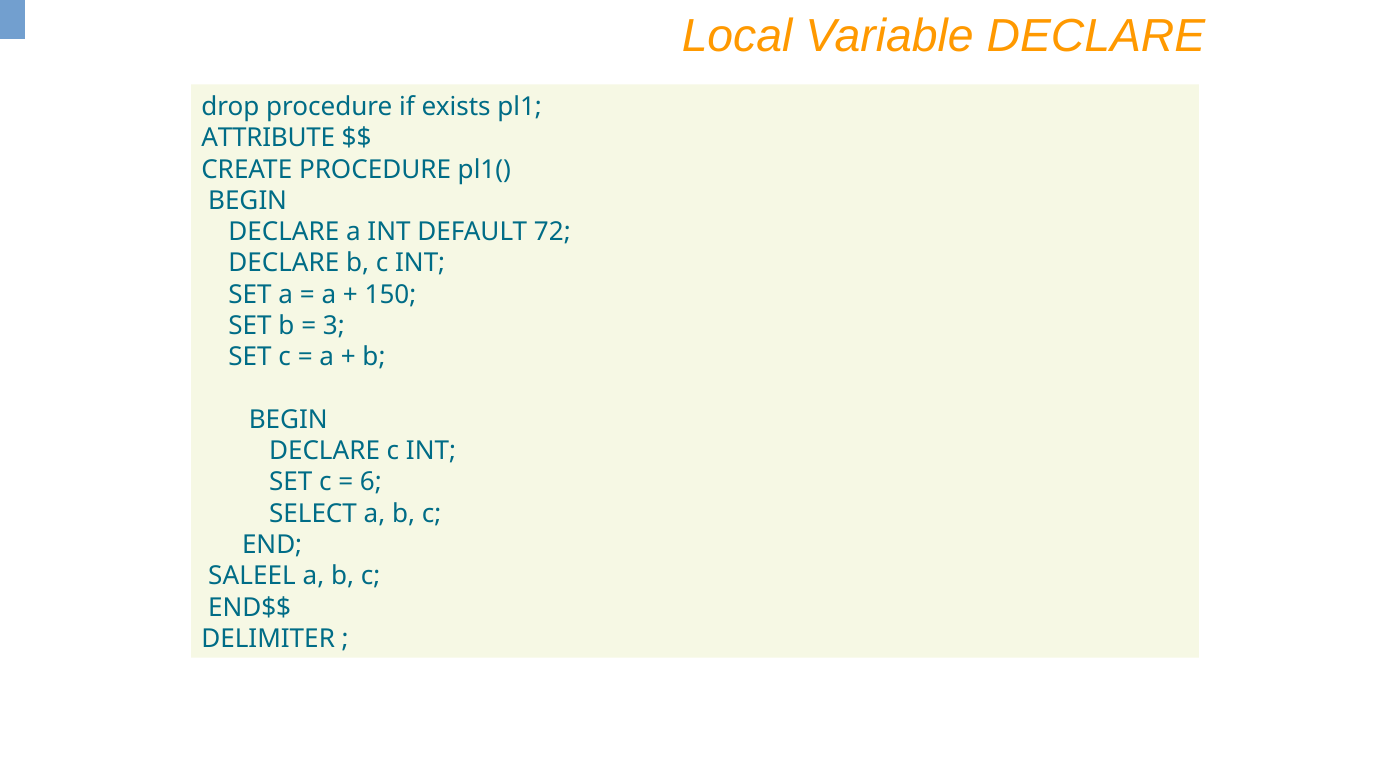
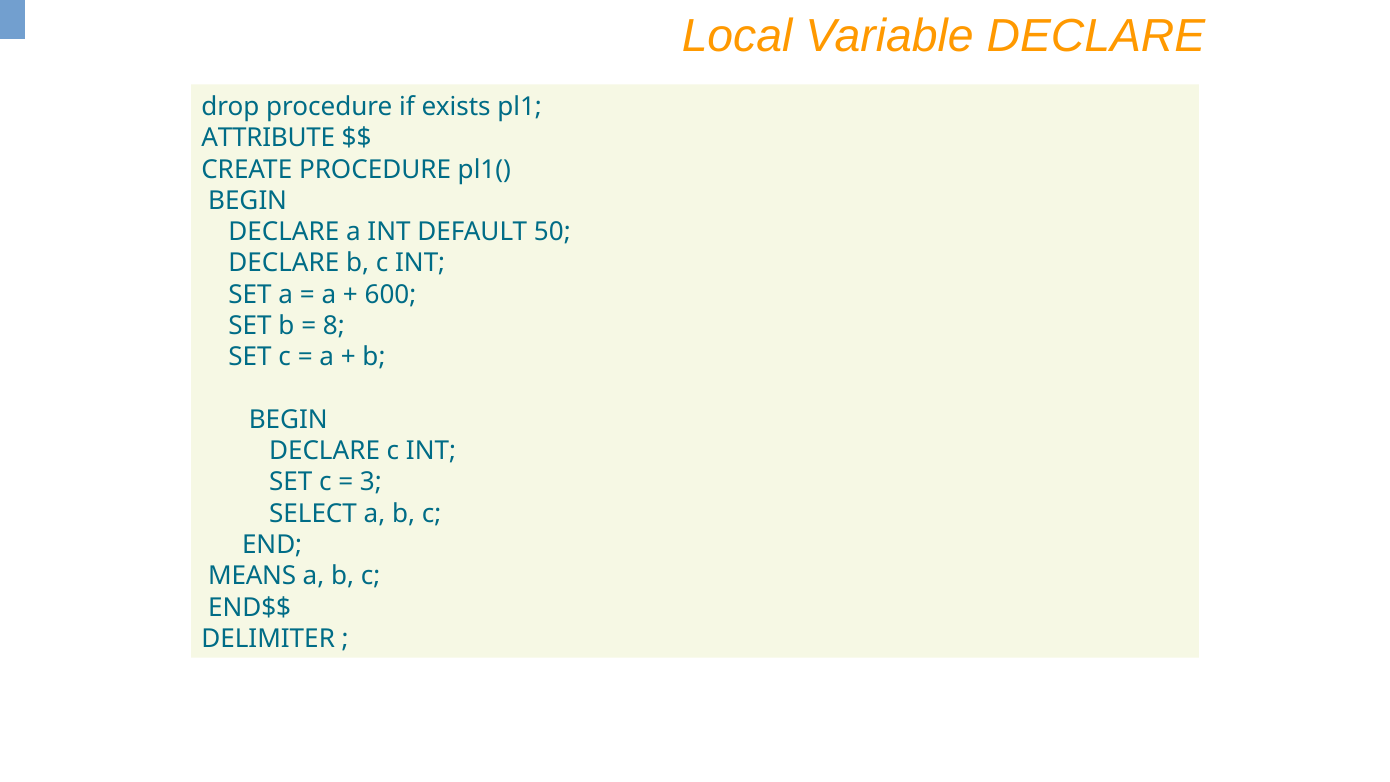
72: 72 -> 50
150: 150 -> 600
3: 3 -> 8
6: 6 -> 3
SALEEL: SALEEL -> MEANS
